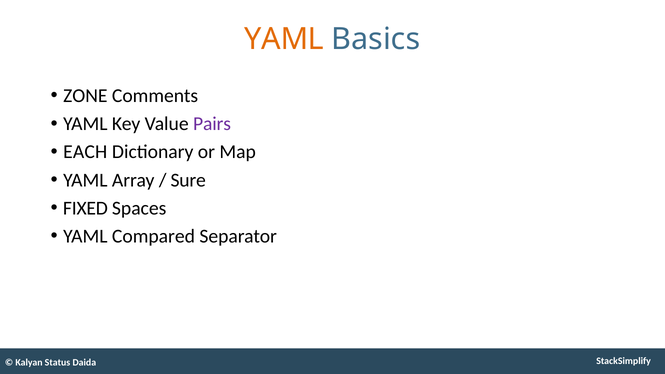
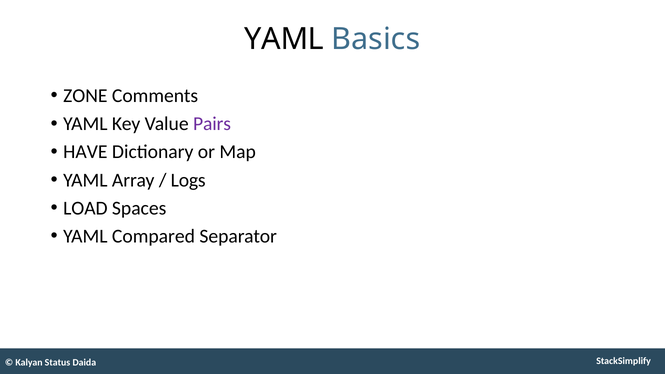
YAML at (284, 39) colour: orange -> black
EACH: EACH -> HAVE
Sure: Sure -> Logs
FIXED: FIXED -> LOAD
